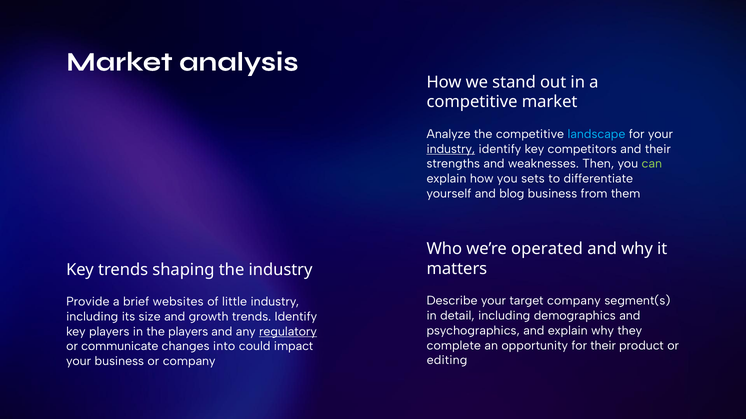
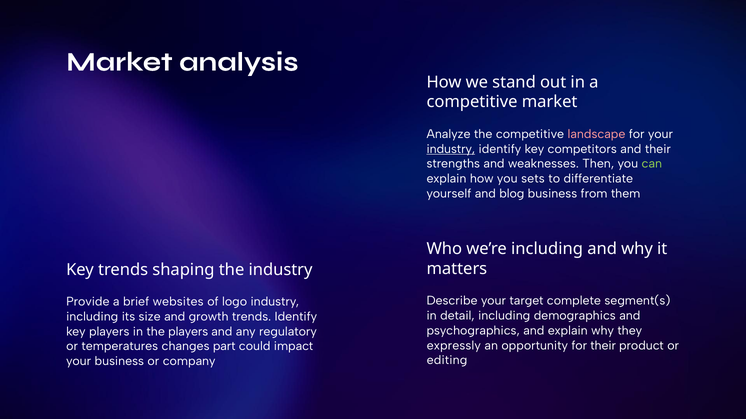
landscape colour: light blue -> pink
we’re operated: operated -> including
target company: company -> complete
little: little -> logo
regulatory underline: present -> none
complete: complete -> expressly
communicate: communicate -> temperatures
into: into -> part
